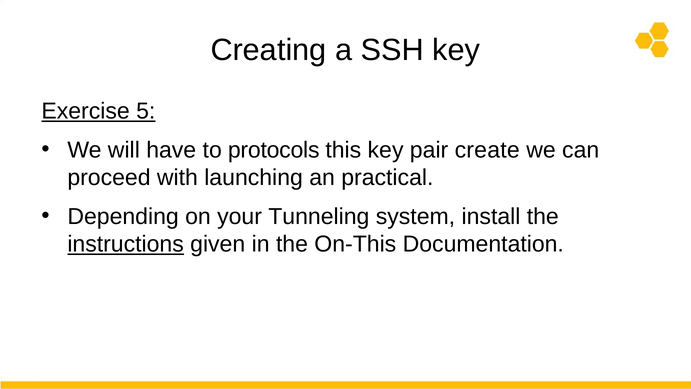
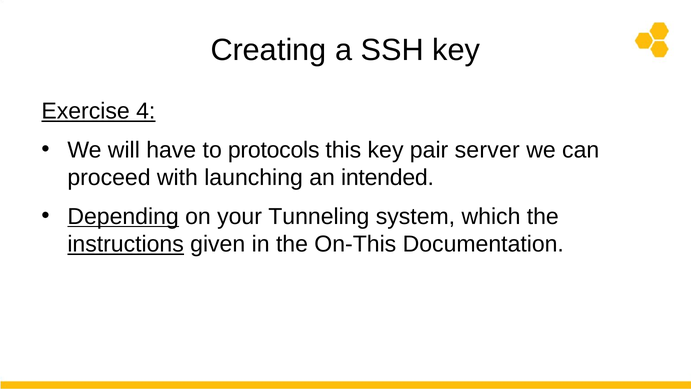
5: 5 -> 4
create: create -> server
practical: practical -> intended
Depending underline: none -> present
install: install -> which
